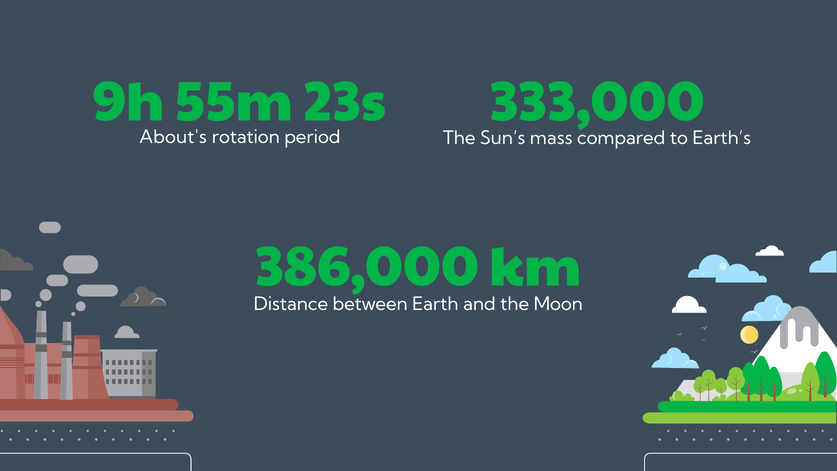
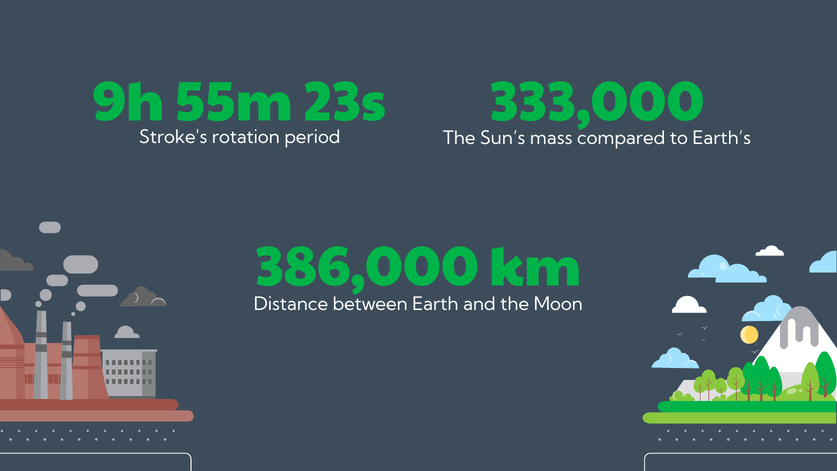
About's: About's -> Stroke's
